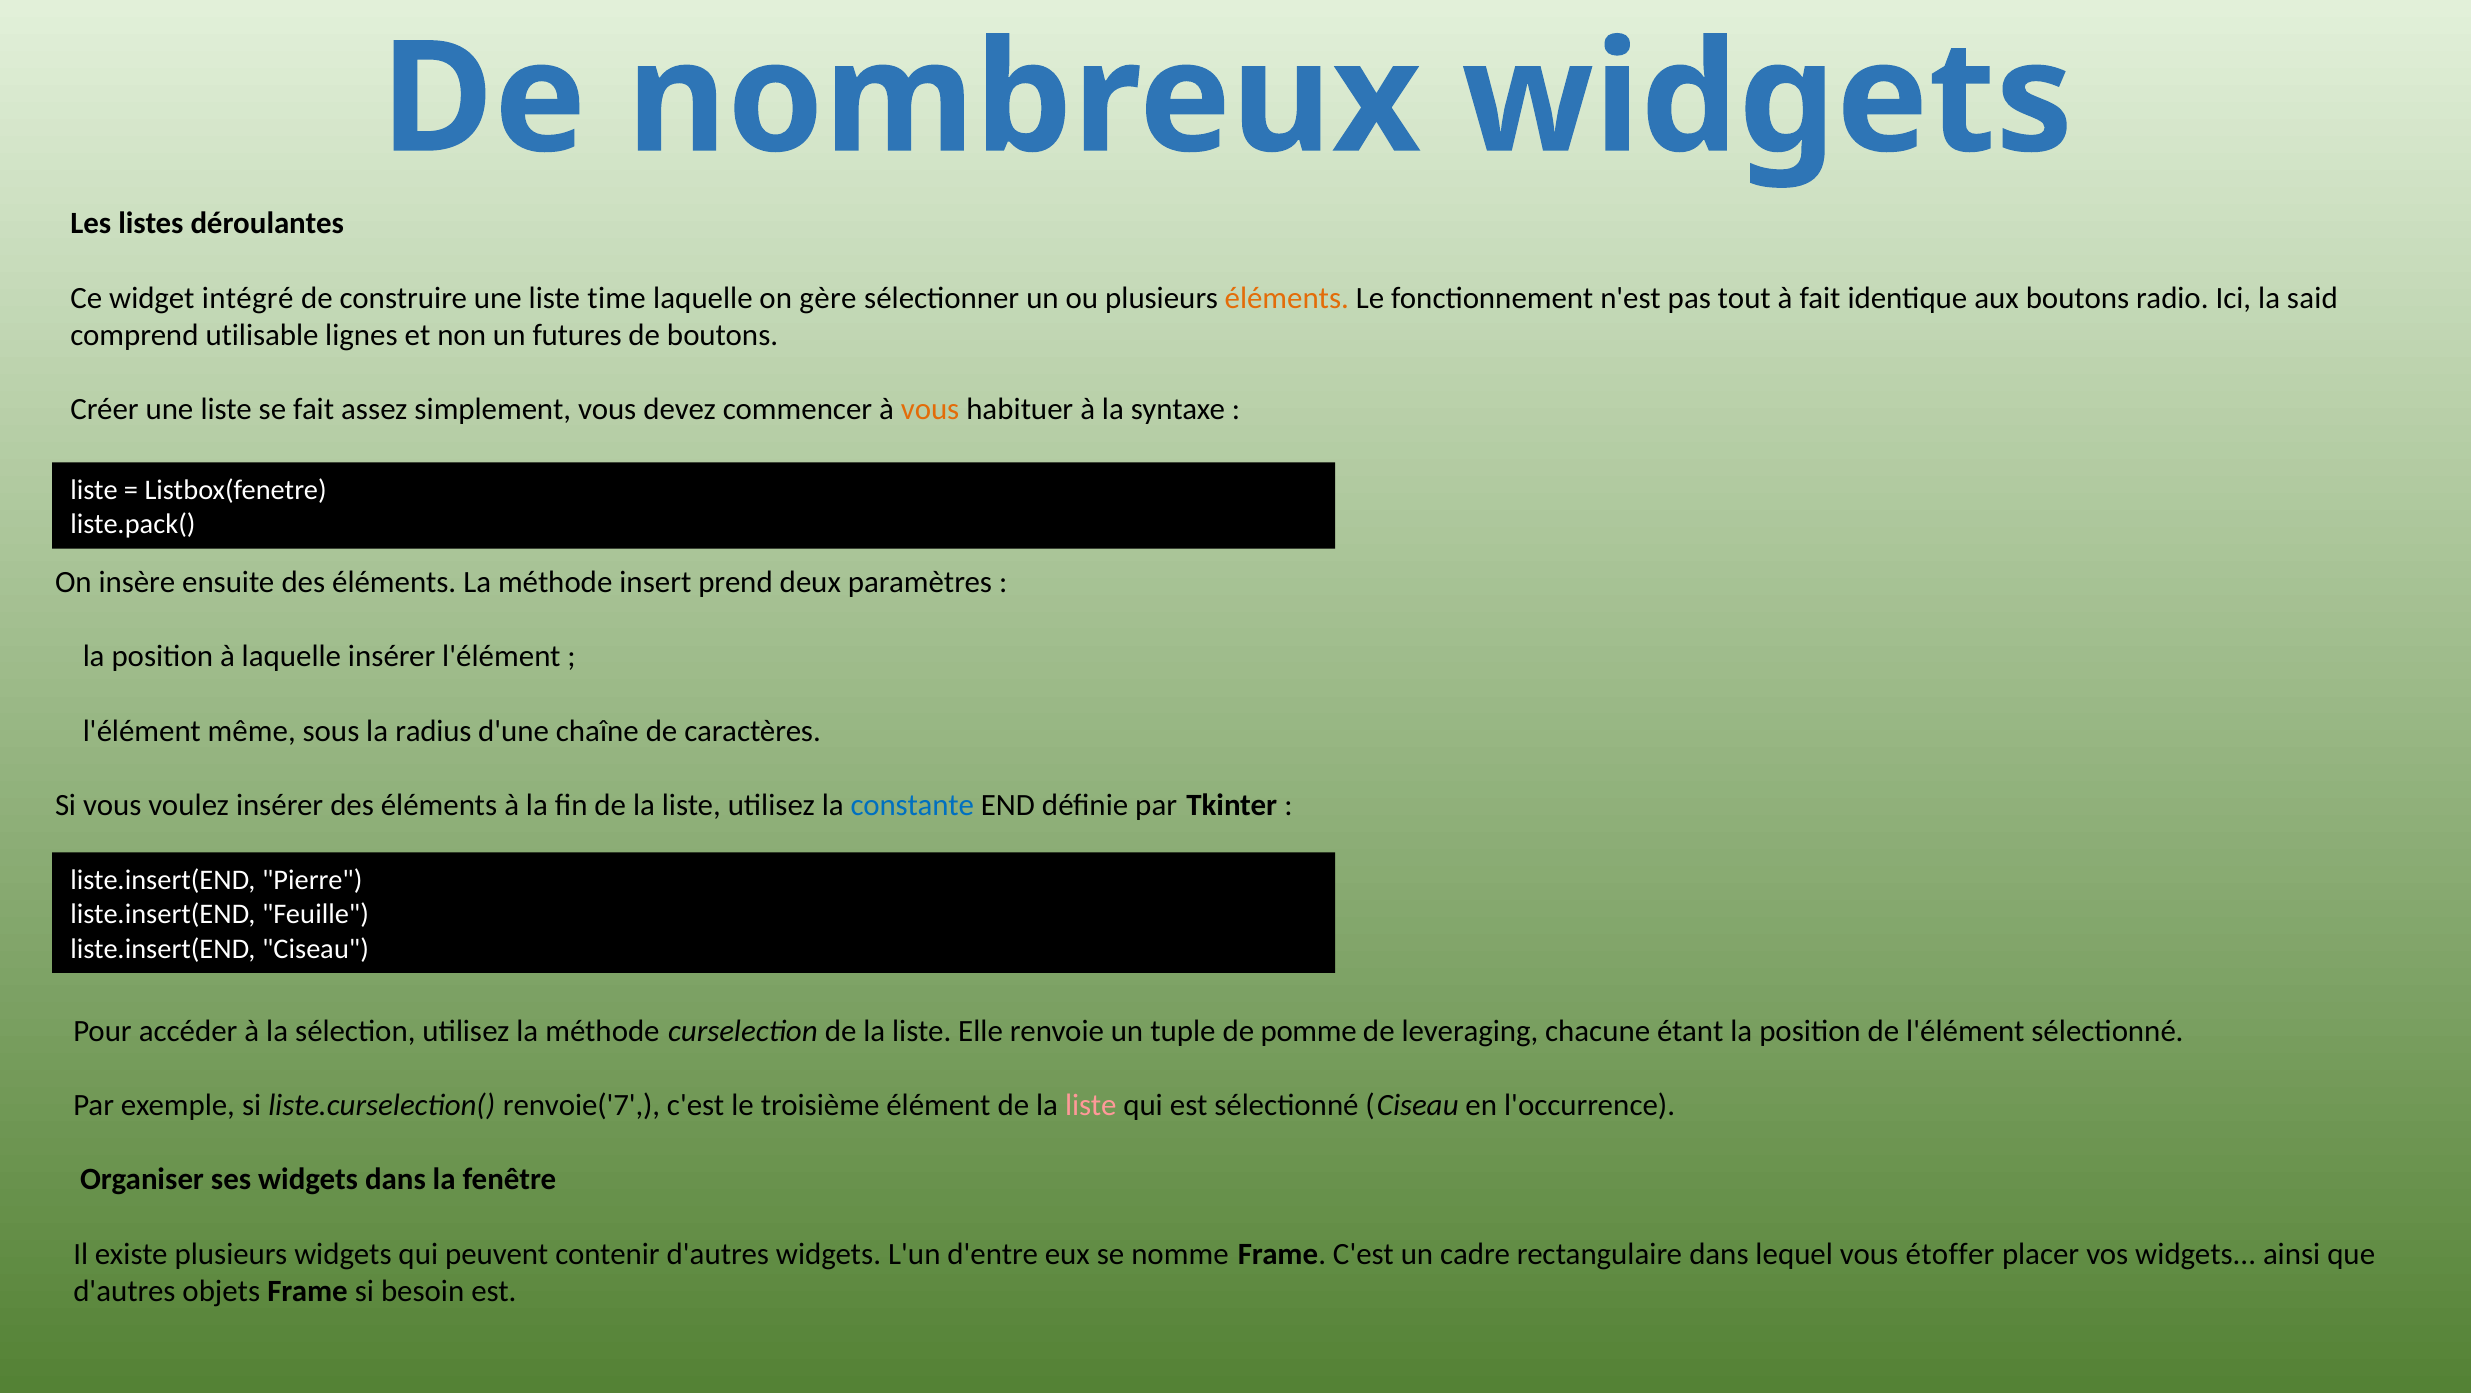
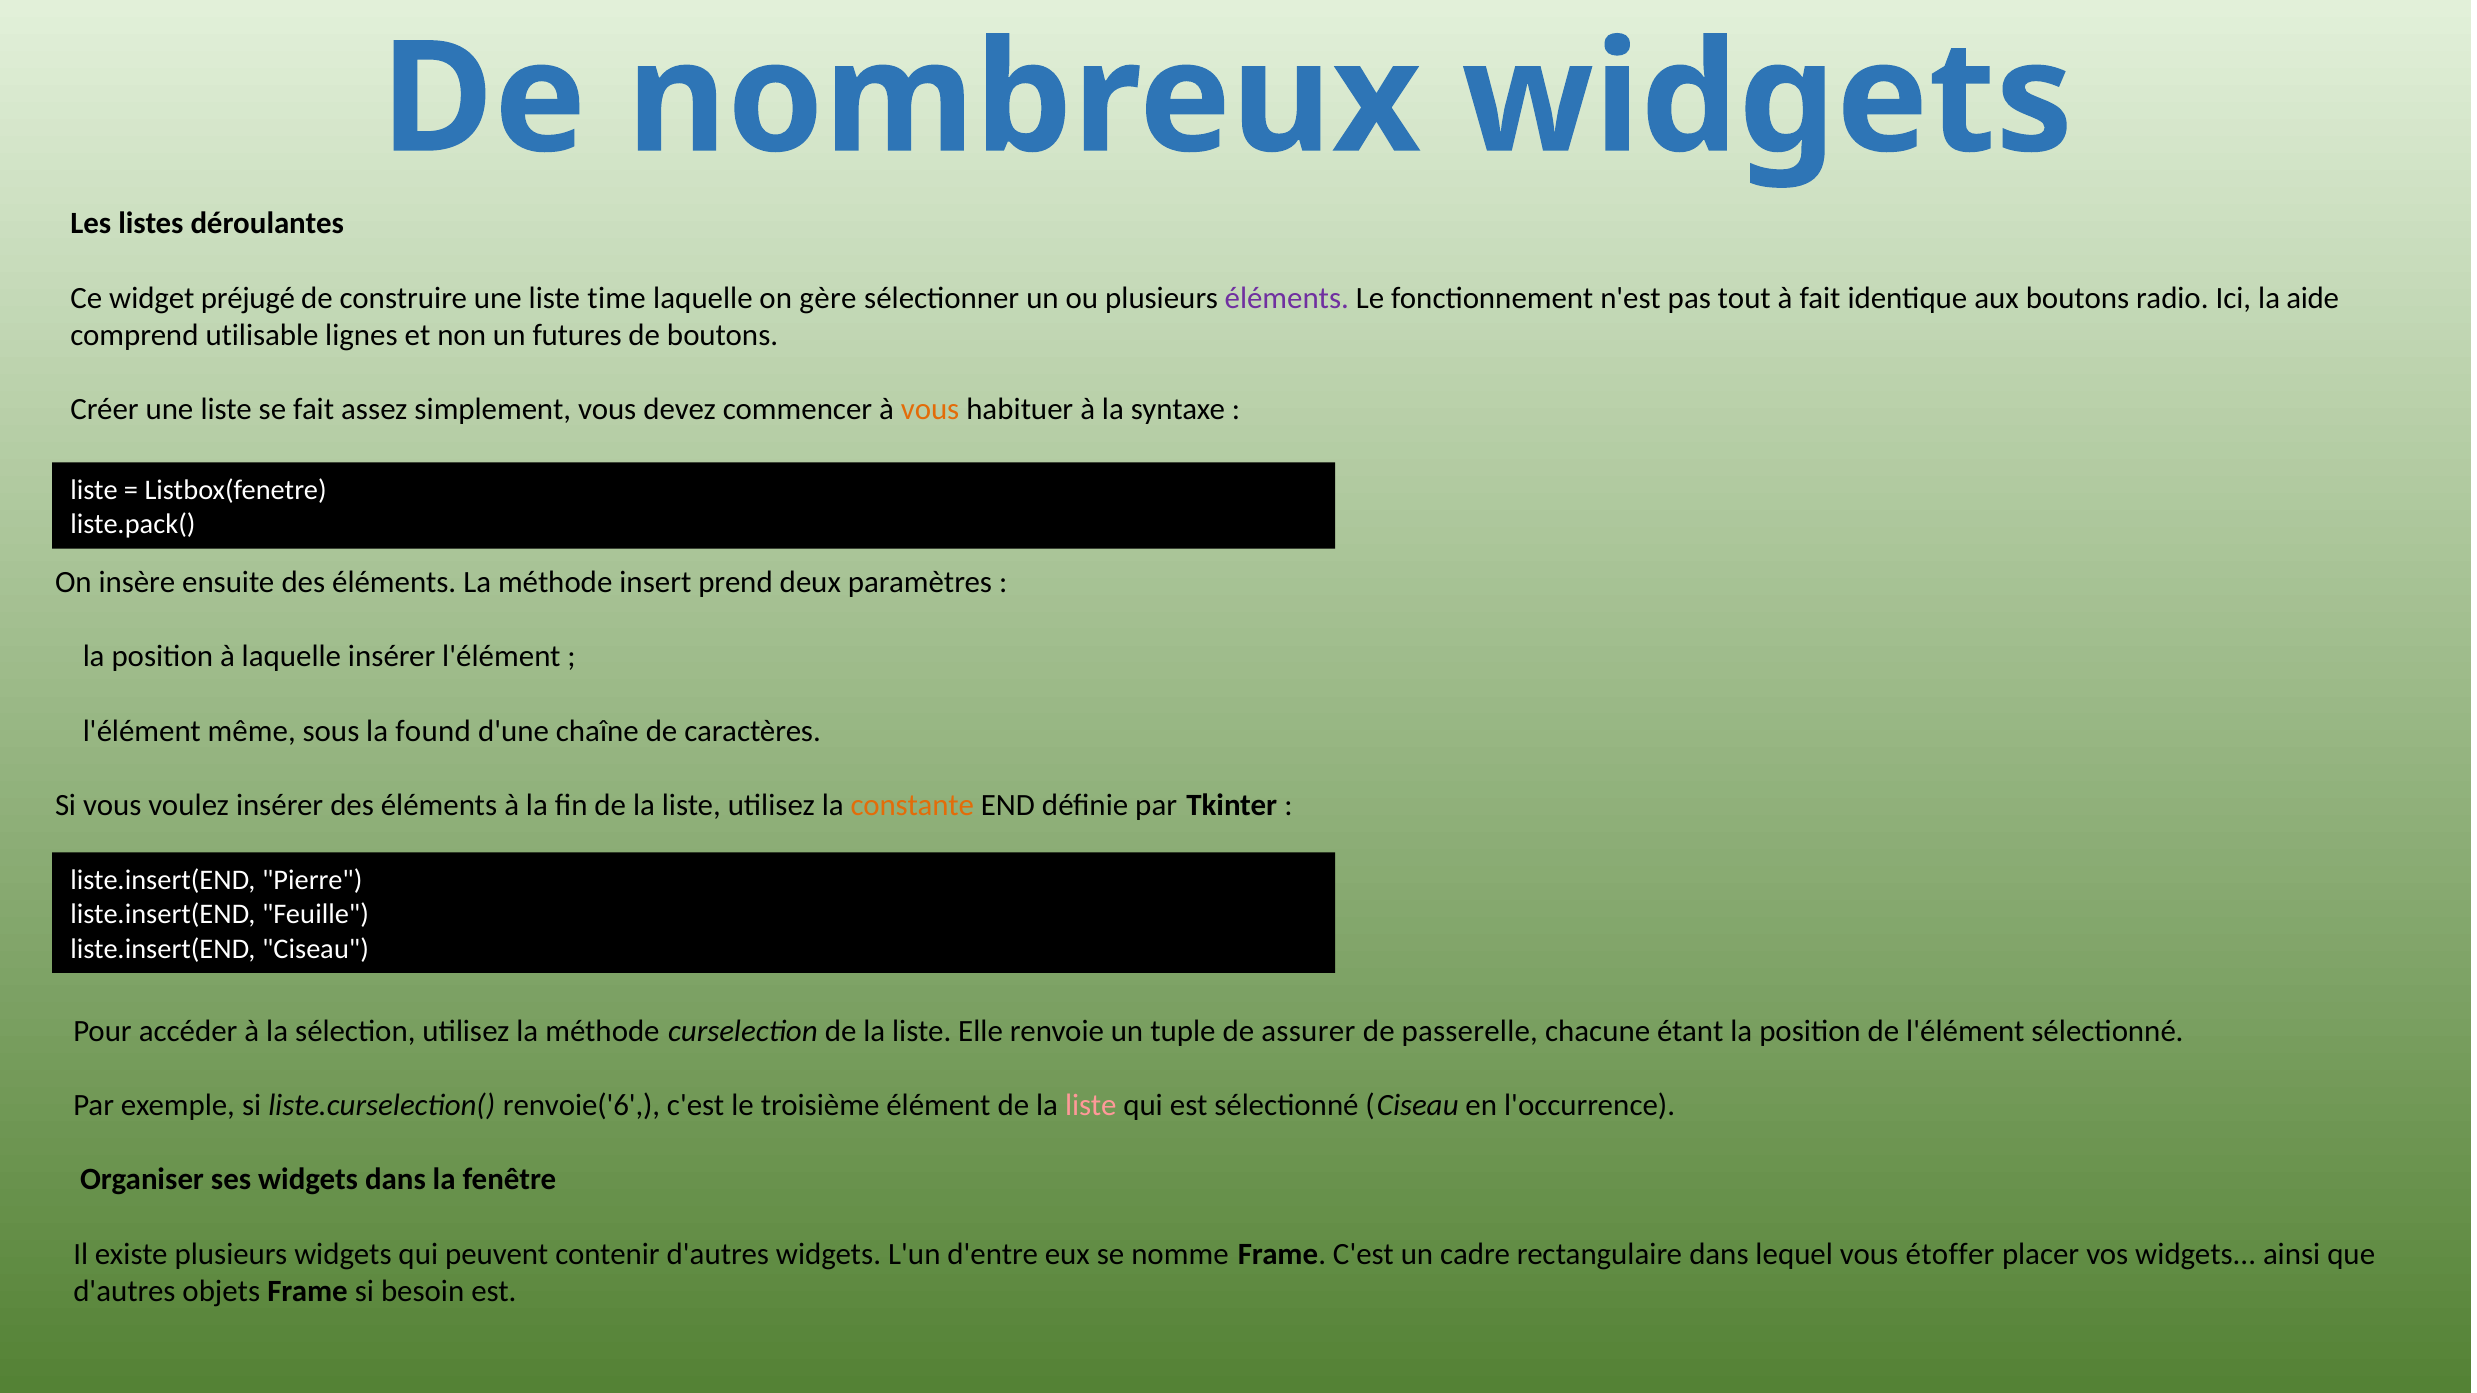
intégré: intégré -> préjugé
éléments at (1287, 298) colour: orange -> purple
said: said -> aide
radius: radius -> found
constante colour: blue -> orange
pomme: pomme -> assurer
leveraging: leveraging -> passerelle
renvoie('7: renvoie('7 -> renvoie('6
